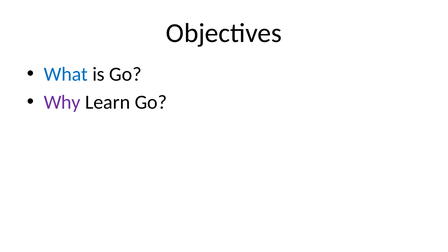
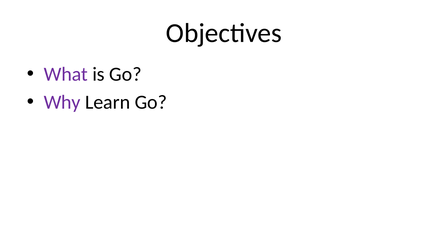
What colour: blue -> purple
